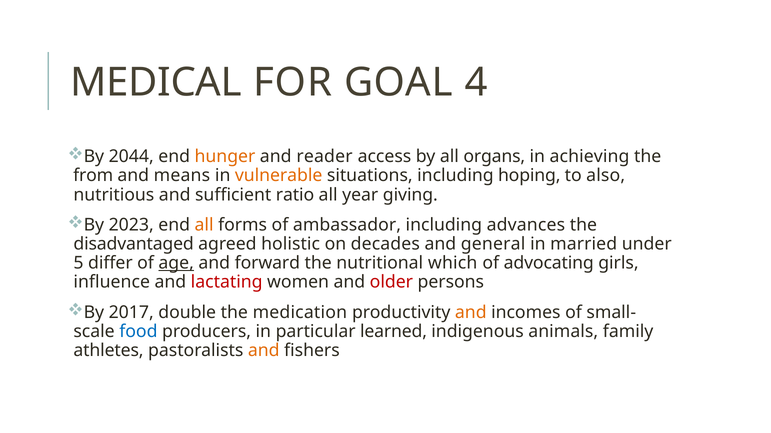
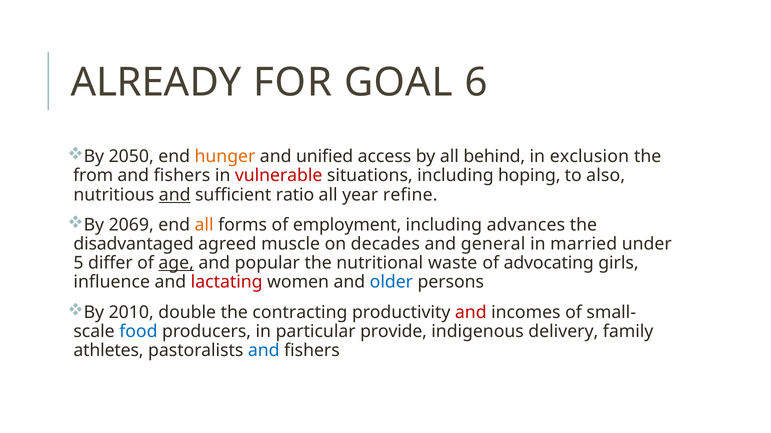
MEDICAL: MEDICAL -> ALREADY
4: 4 -> 6
2044: 2044 -> 2050
reader: reader -> unified
organs: organs -> behind
achieving: achieving -> exclusion
means at (182, 176): means -> fishers
vulnerable colour: orange -> red
and at (175, 195) underline: none -> present
giving: giving -> refine
2023: 2023 -> 2069
ambassador: ambassador -> employment
holistic: holistic -> muscle
forward: forward -> popular
which: which -> waste
older colour: red -> blue
2017: 2017 -> 2010
medication: medication -> contracting
and at (471, 313) colour: orange -> red
learned: learned -> provide
animals: animals -> delivery
and at (264, 351) colour: orange -> blue
